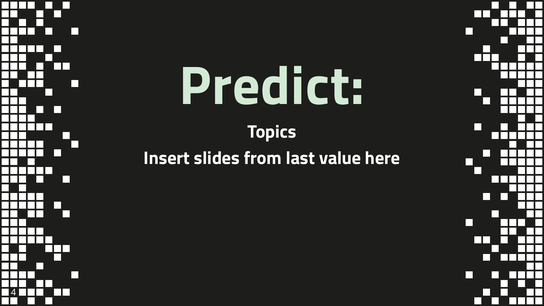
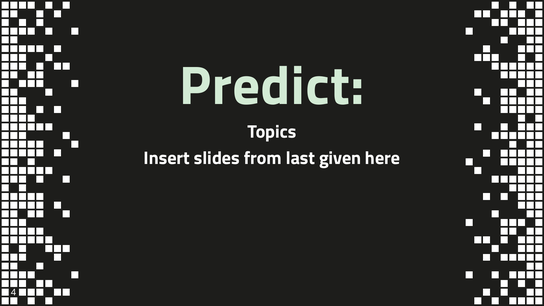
value: value -> given
